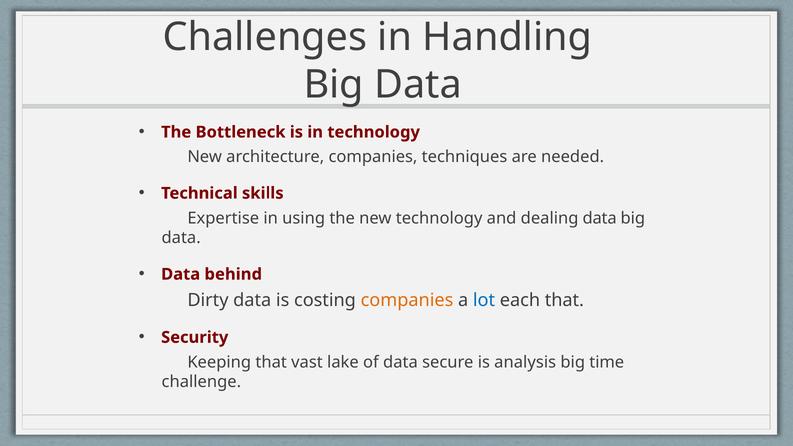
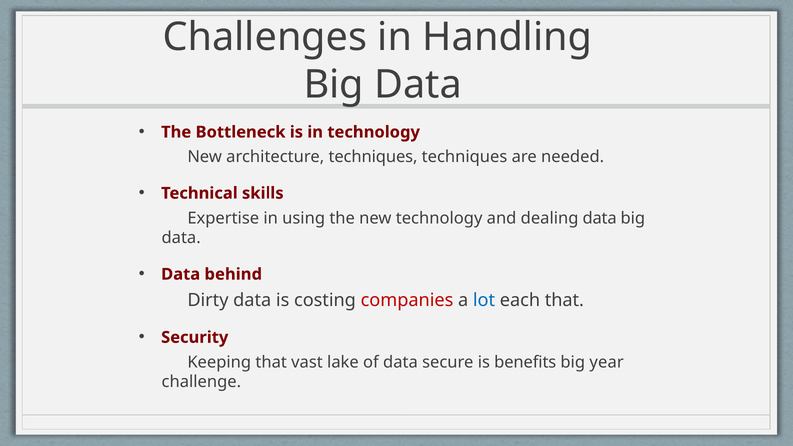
architecture companies: companies -> techniques
companies at (407, 300) colour: orange -> red
analysis: analysis -> benefits
time: time -> year
